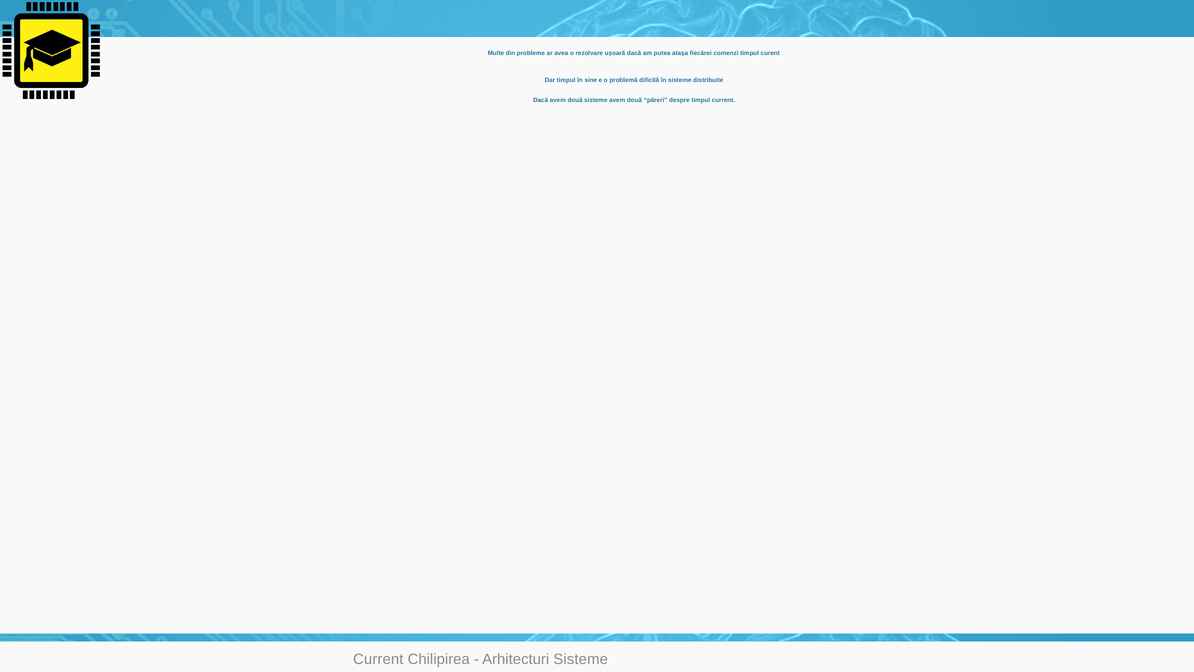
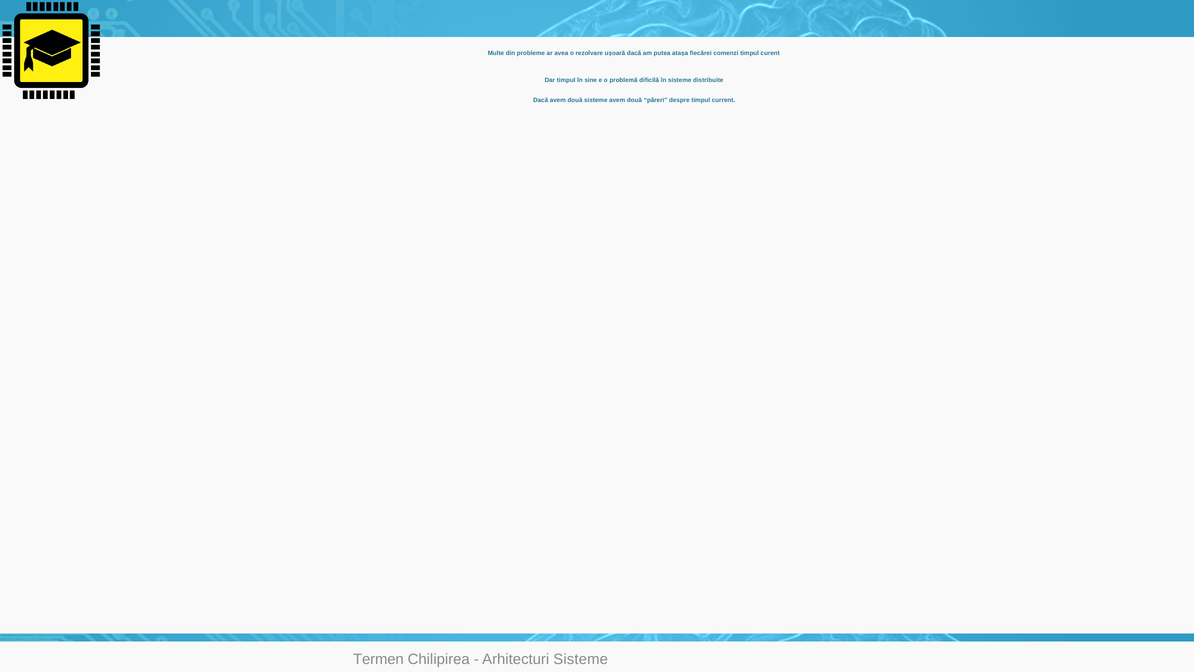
Current at (378, 659): Current -> Termen
